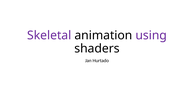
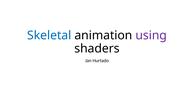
Skeletal colour: purple -> blue
